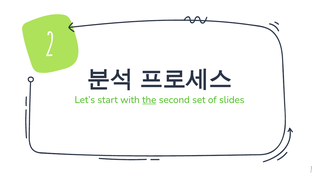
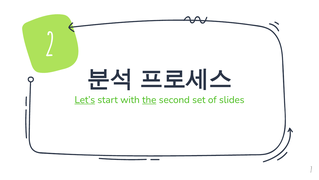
Let’s underline: none -> present
